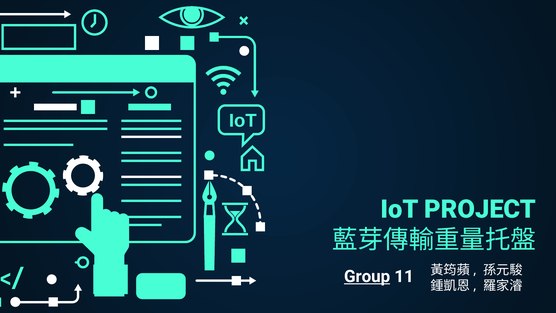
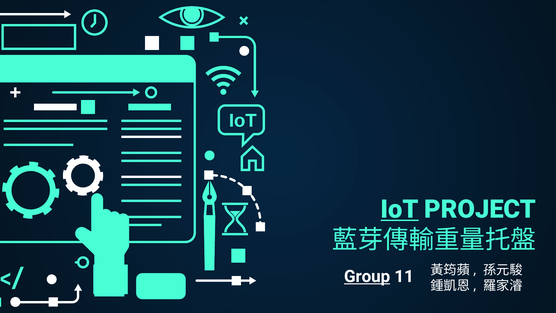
IoT at (400, 209) underline: none -> present
